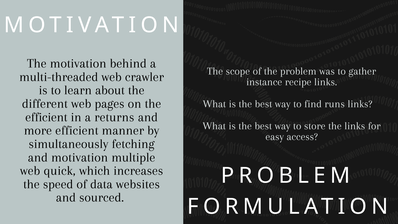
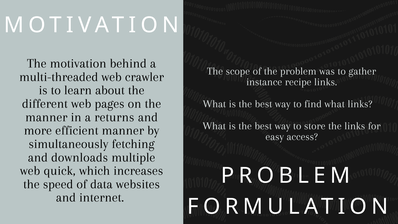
find runs: runs -> what
efficient at (46, 117): efficient -> manner
and motivation: motivation -> downloads
sourced: sourced -> internet
